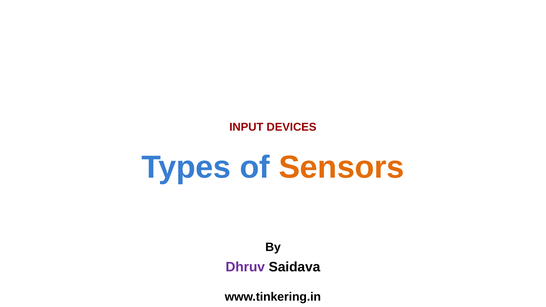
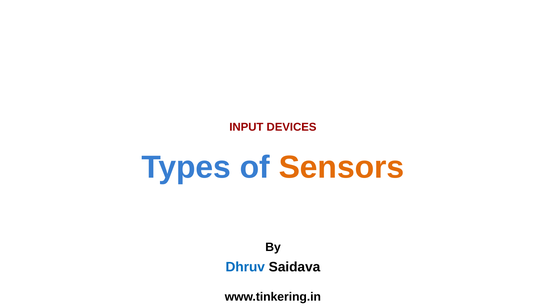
Dhruv colour: purple -> blue
